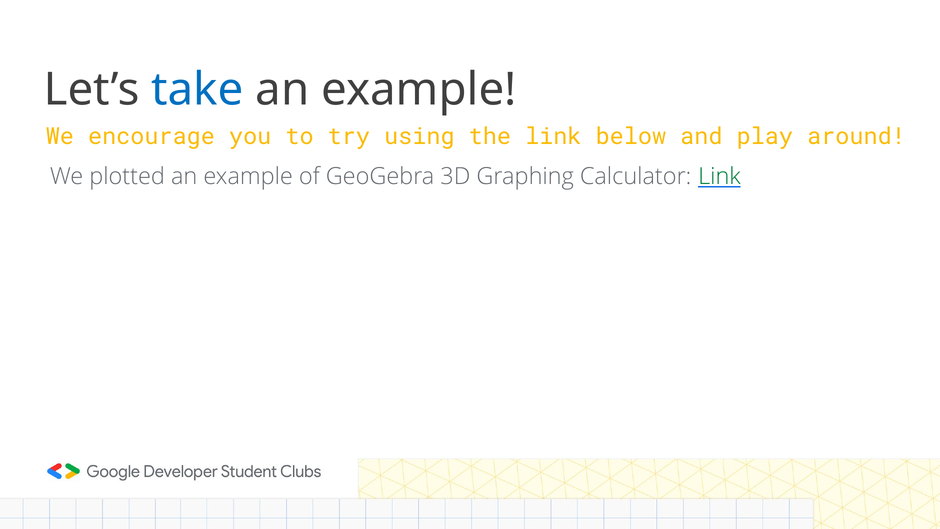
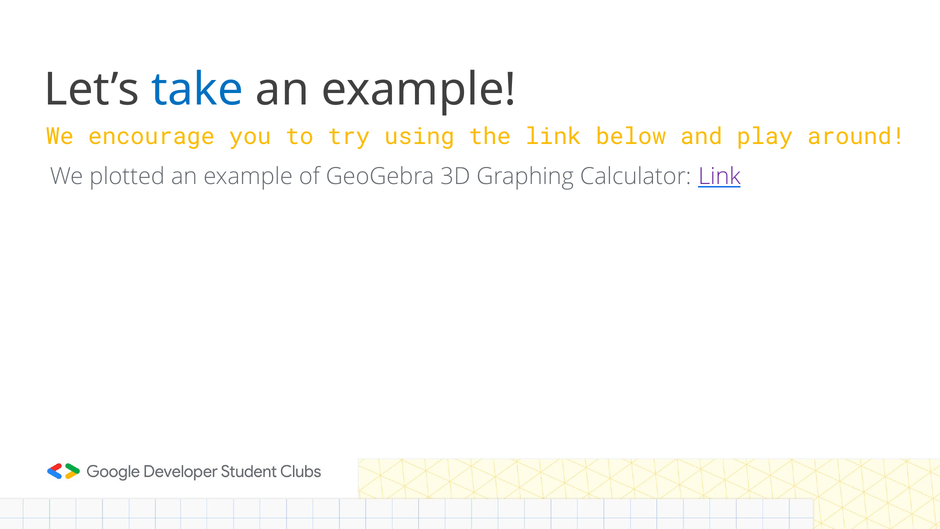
Link at (719, 177) colour: green -> purple
